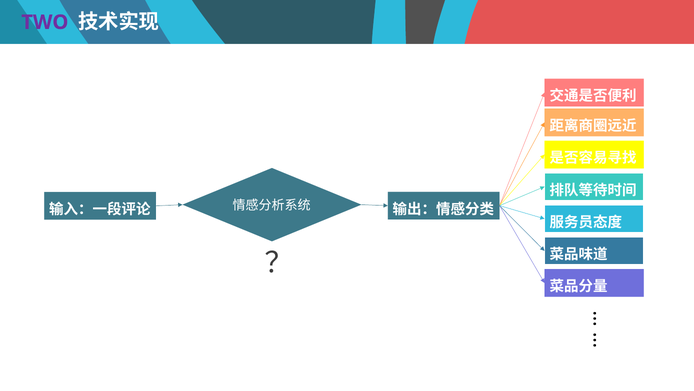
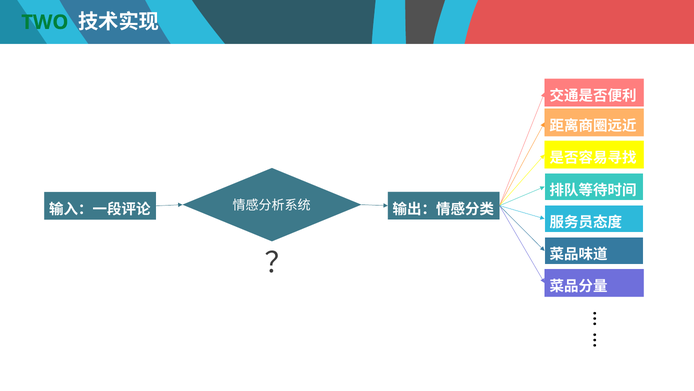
TWO colour: purple -> green
